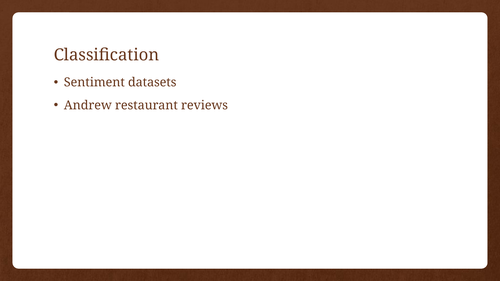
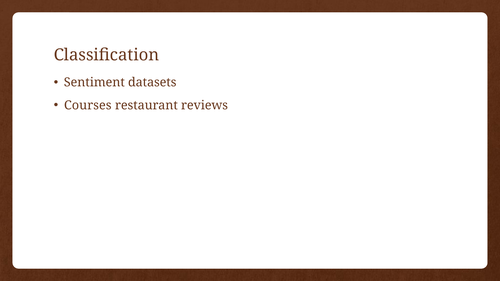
Andrew: Andrew -> Courses
